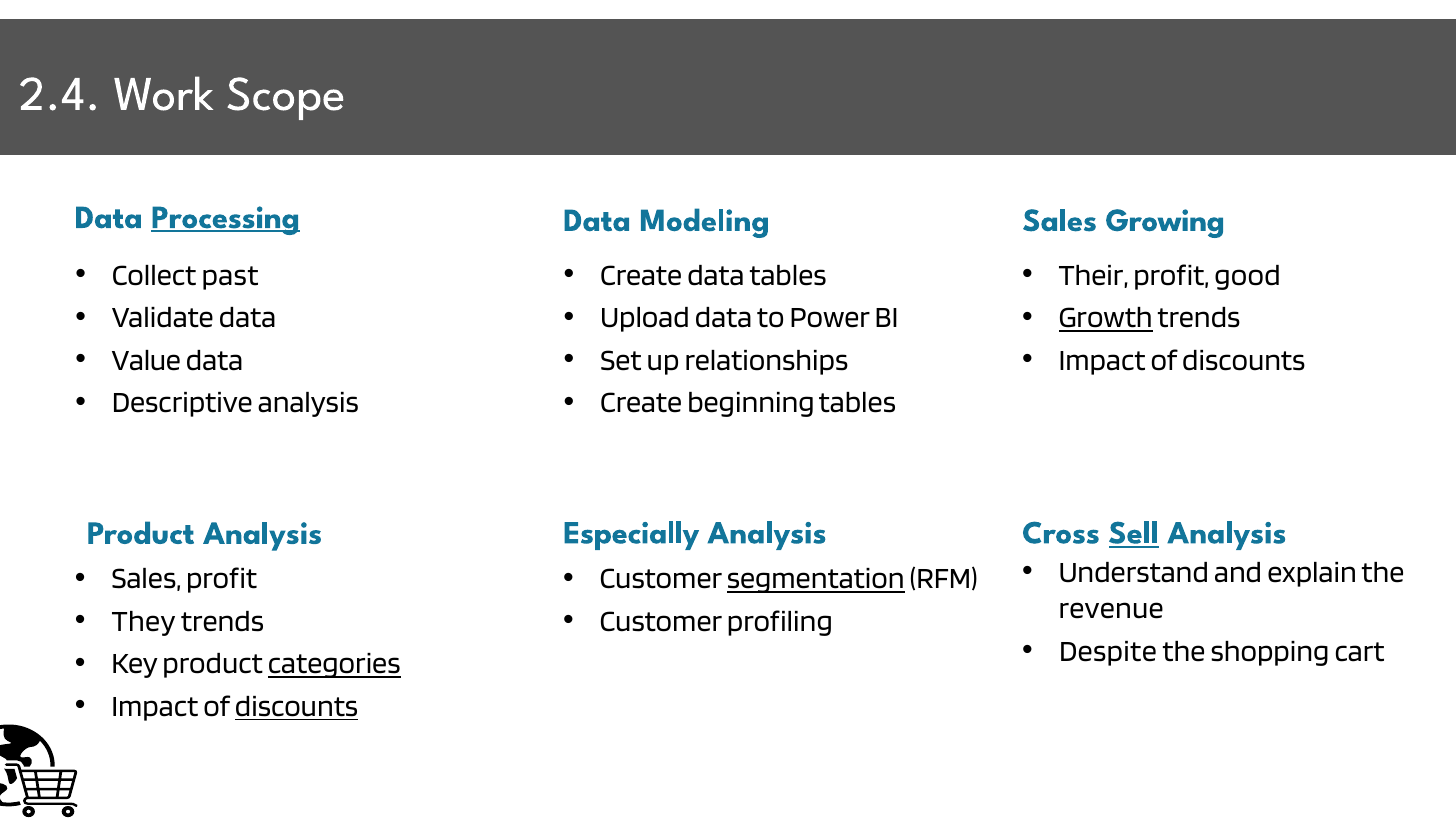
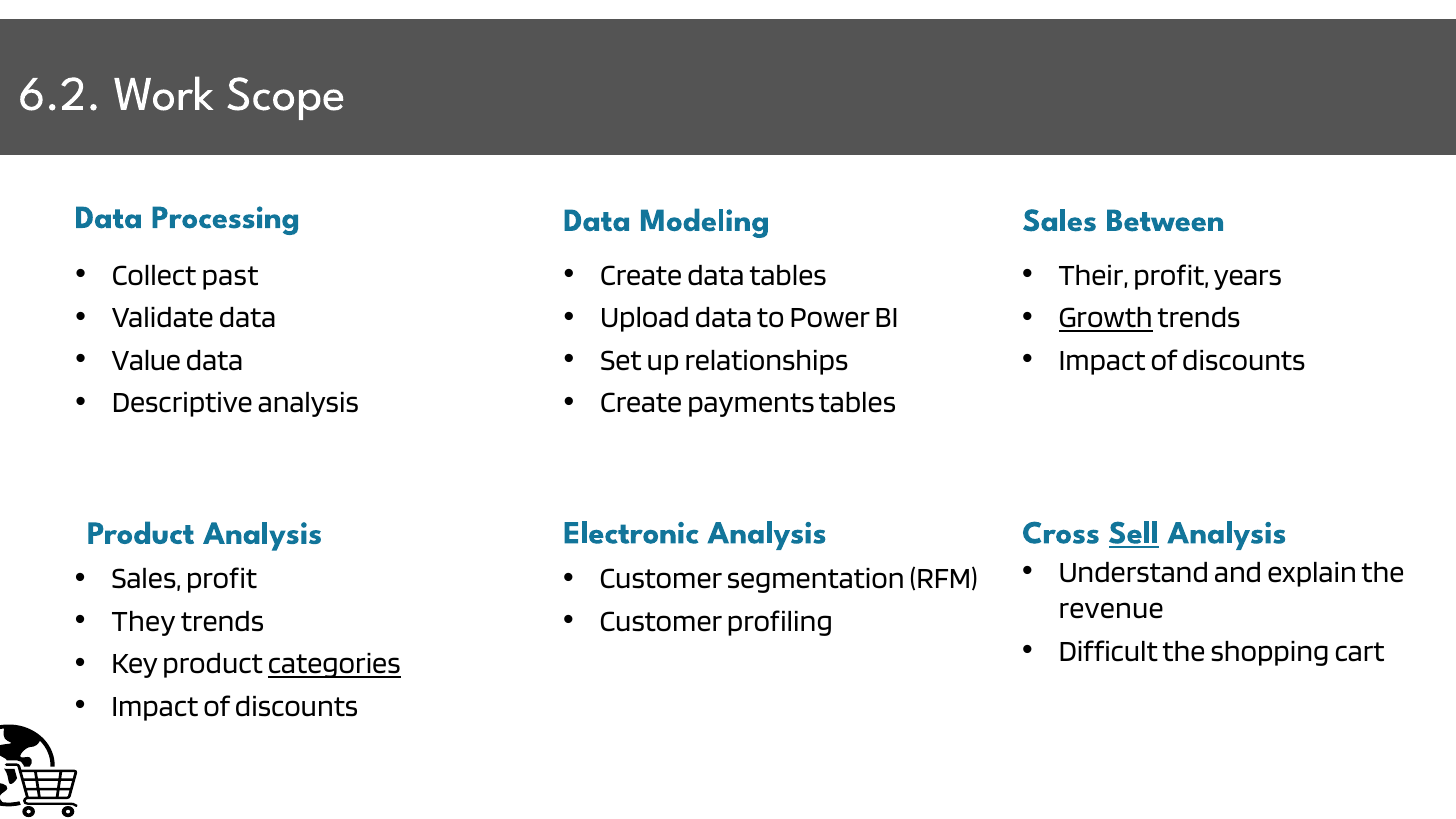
2.4: 2.4 -> 6.2
Processing underline: present -> none
Growing: Growing -> Between
good: good -> years
beginning: beginning -> payments
Especially: Especially -> Electronic
segmentation underline: present -> none
Despite: Despite -> Difficult
discounts at (297, 706) underline: present -> none
